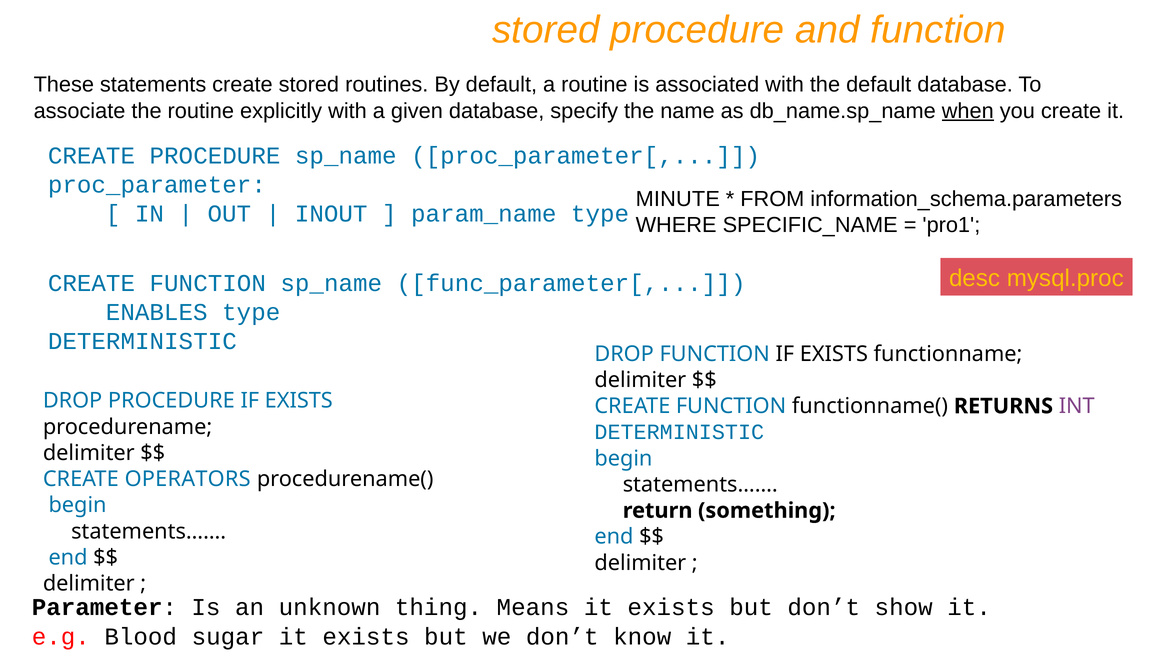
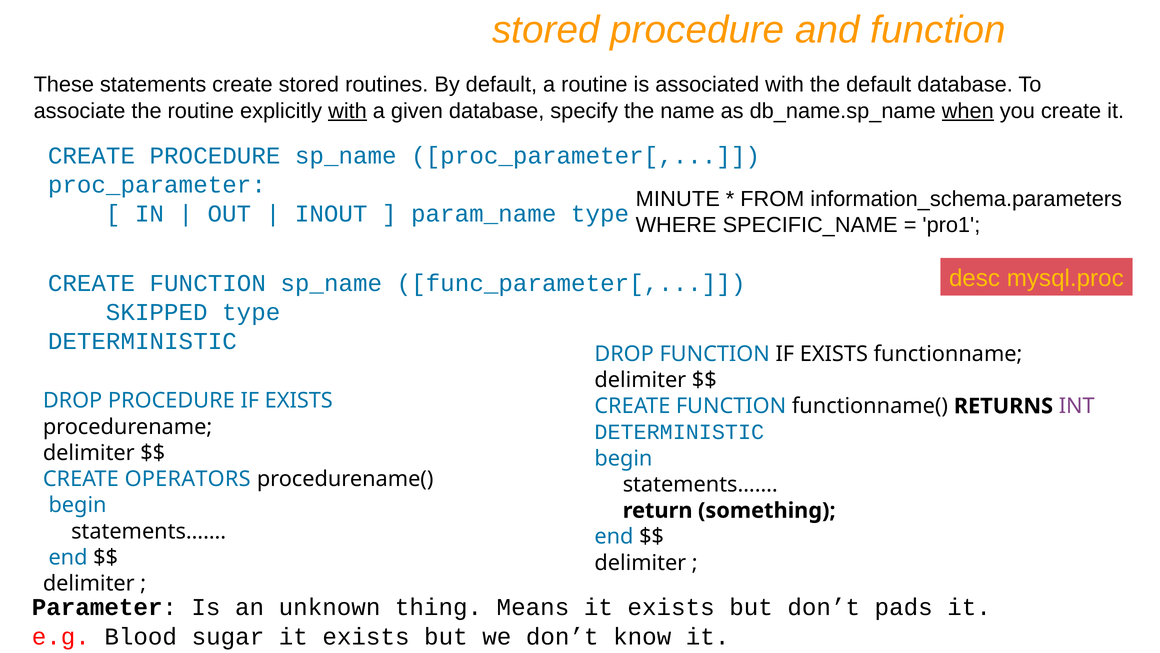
with at (347, 111) underline: none -> present
ENABLES: ENABLES -> SKIPPED
show: show -> pads
